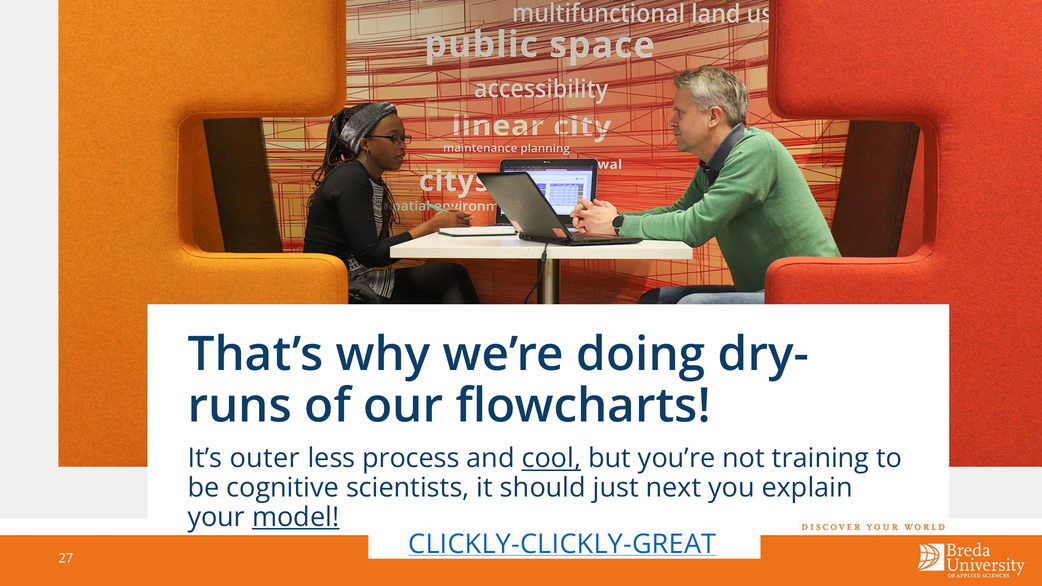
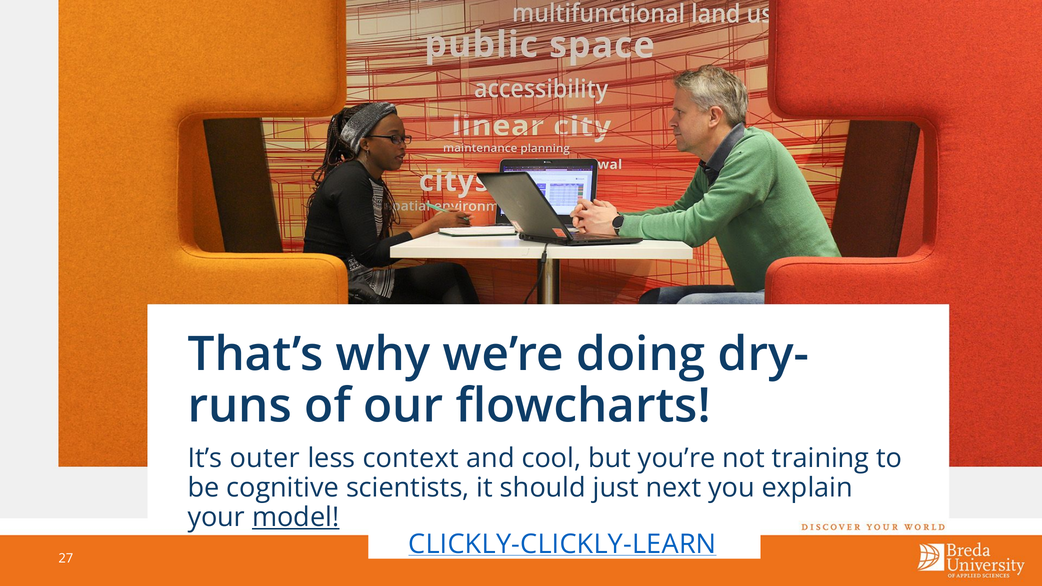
process: process -> context
cool underline: present -> none
CLICKLY-CLICKLY-GREAT: CLICKLY-CLICKLY-GREAT -> CLICKLY-CLICKLY-LEARN
